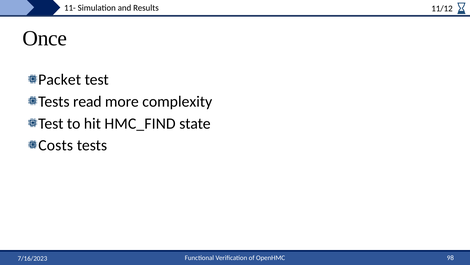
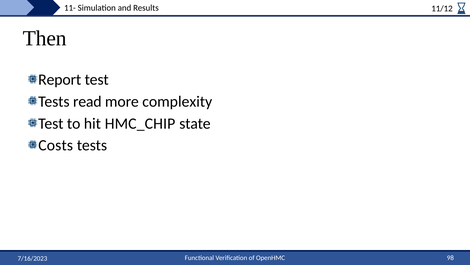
Once: Once -> Then
Packet: Packet -> Report
HMC_FIND: HMC_FIND -> HMC_CHIP
